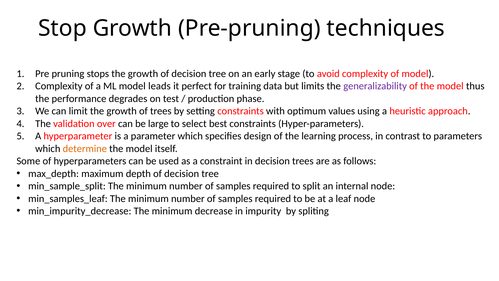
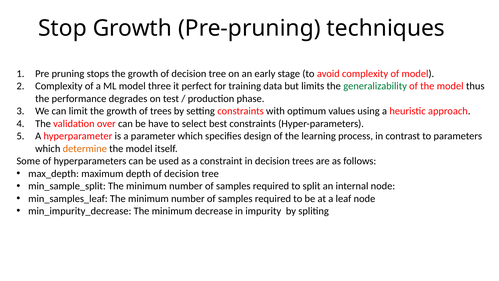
leads: leads -> three
generalizability colour: purple -> green
large: large -> have
